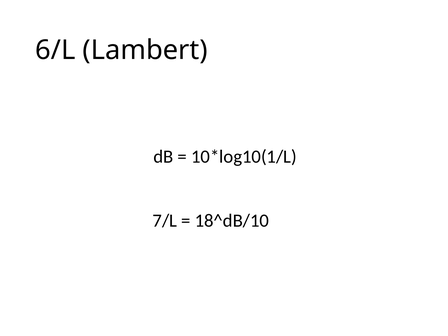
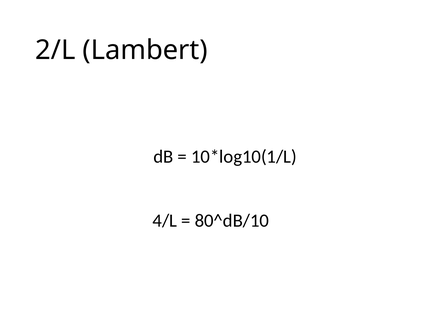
6/L: 6/L -> 2/L
7/L: 7/L -> 4/L
18^dB/10: 18^dB/10 -> 80^dB/10
